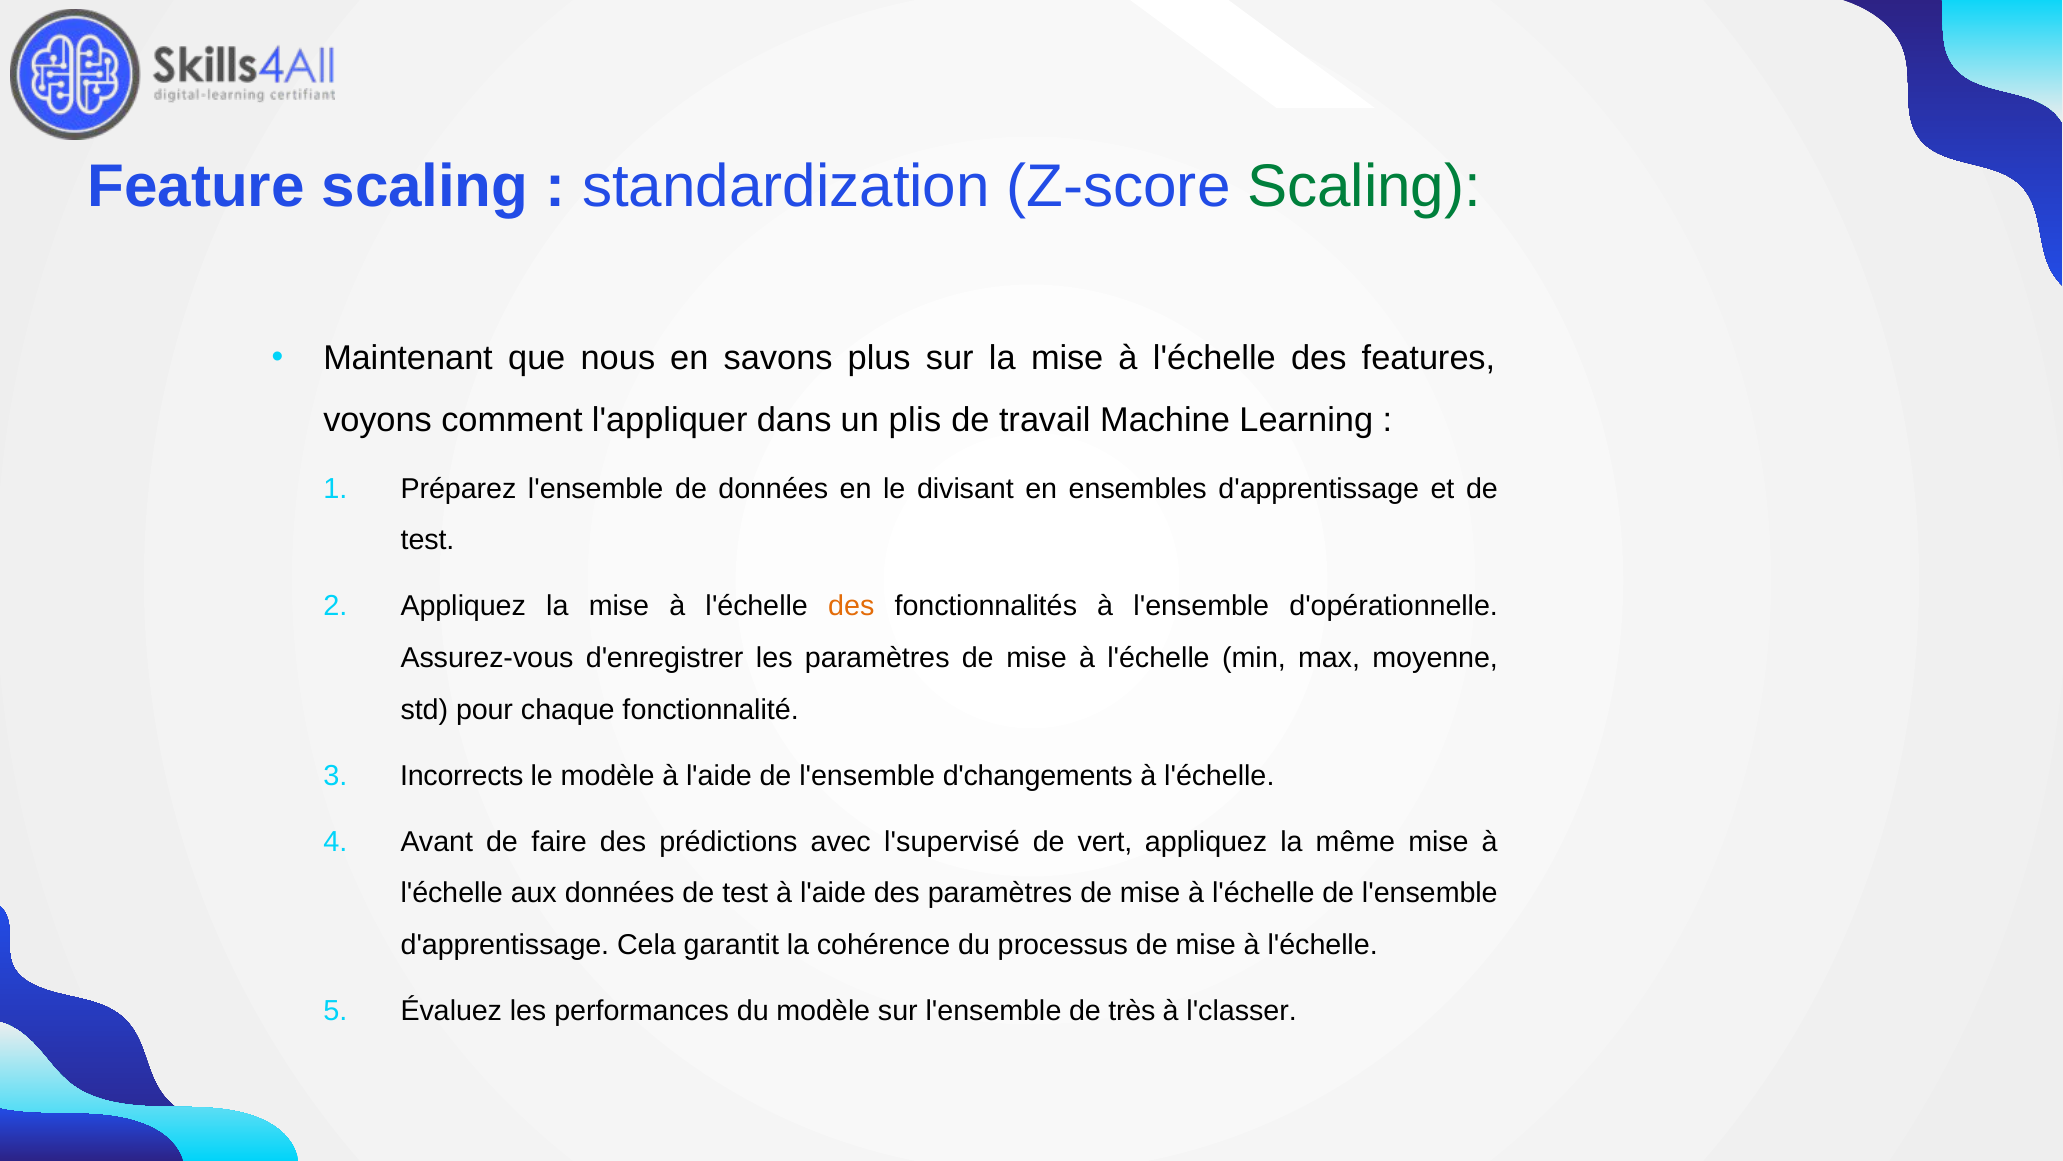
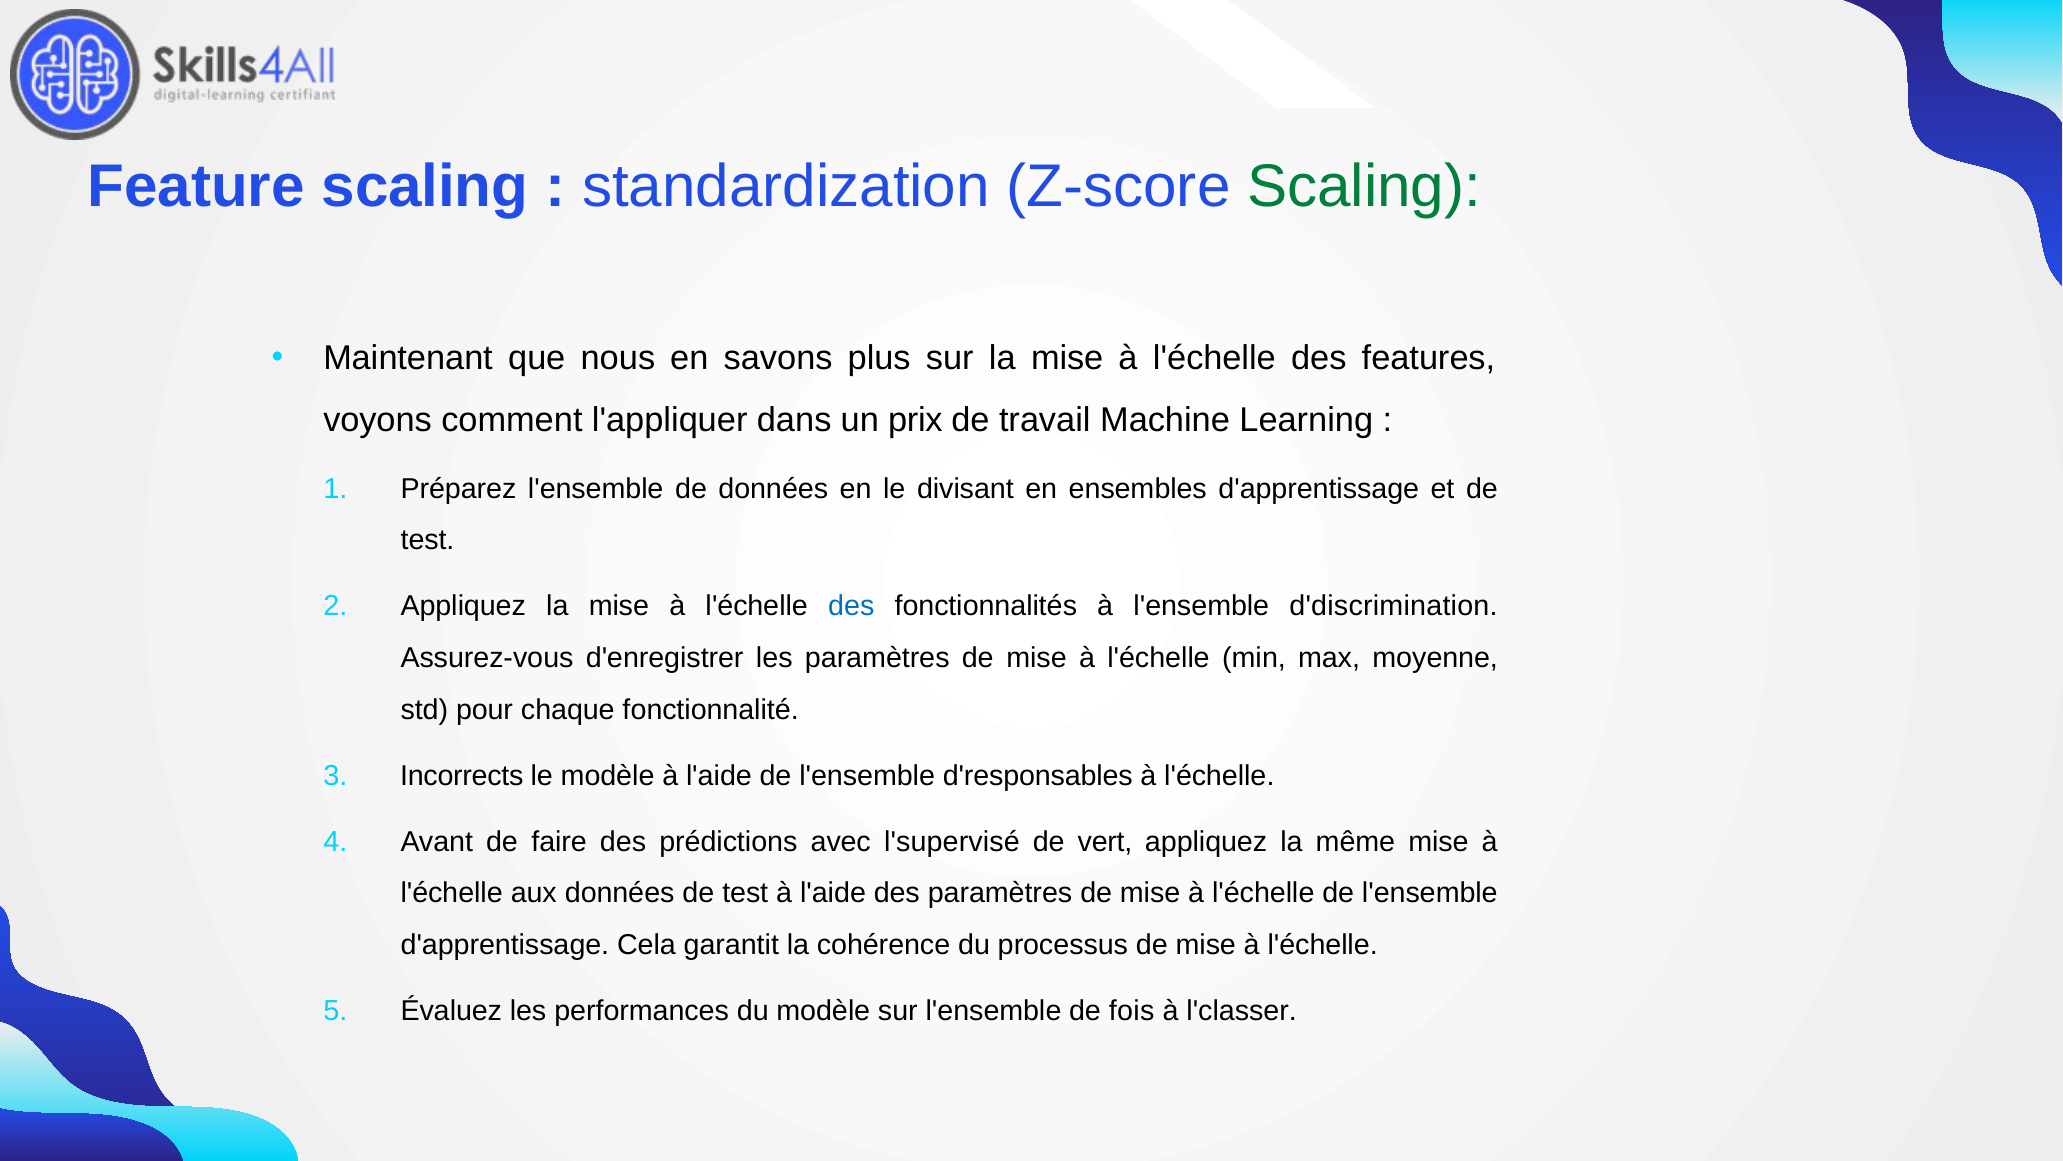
plis: plis -> prix
des at (851, 606) colour: orange -> blue
d'opérationnelle: d'opérationnelle -> d'discrimination
d'changements: d'changements -> d'responsables
très: très -> fois
